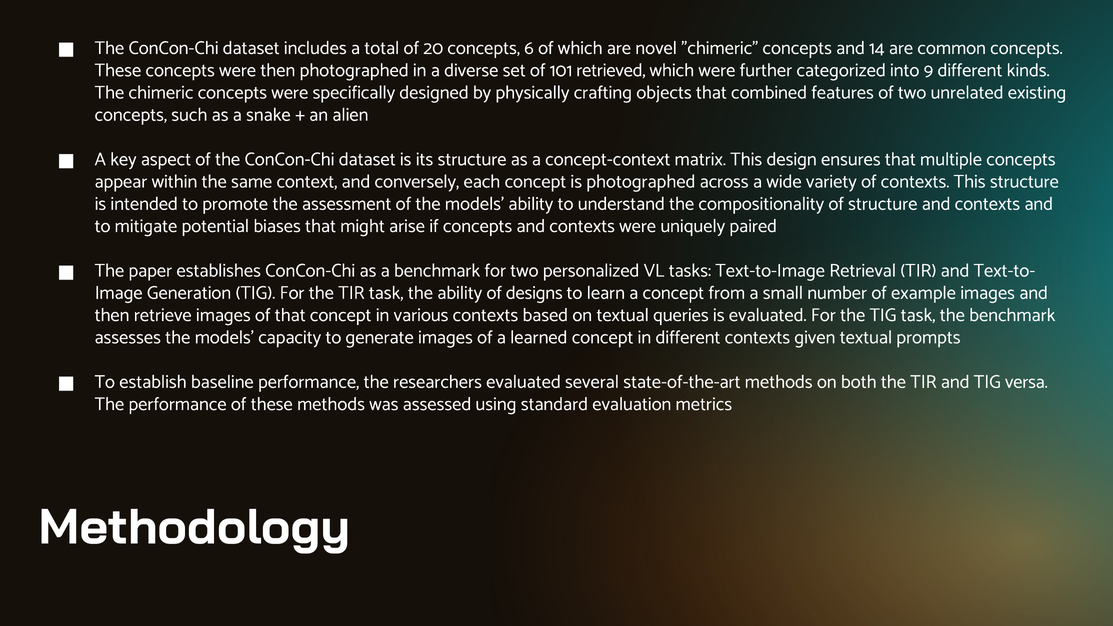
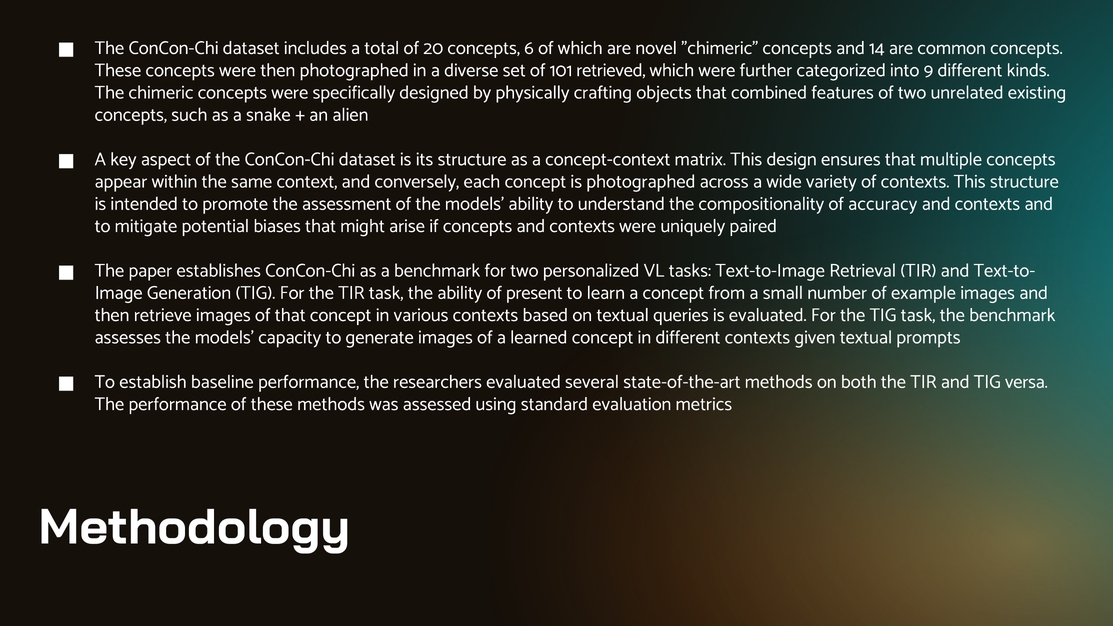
of structure: structure -> accuracy
designs: designs -> present
